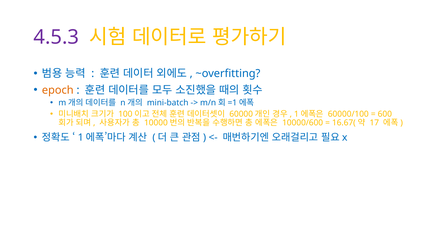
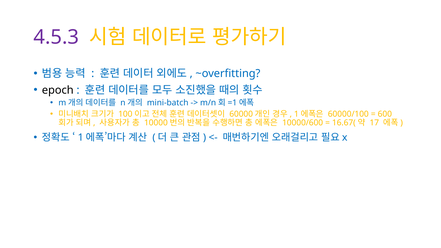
epoch colour: orange -> black
